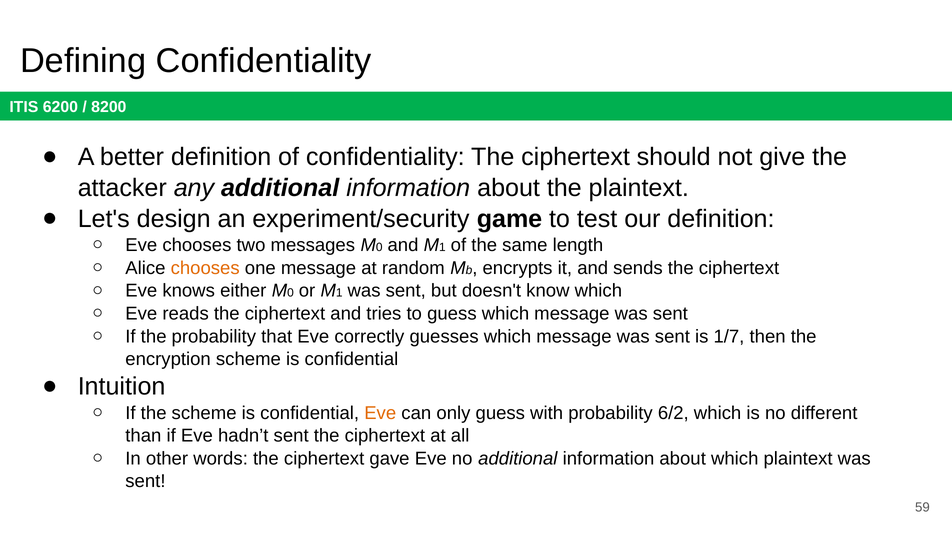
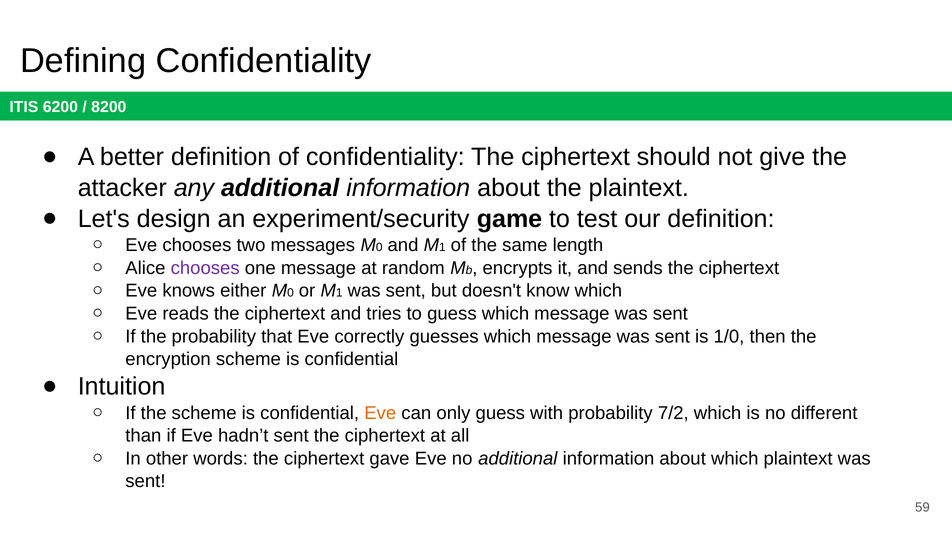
chooses at (205, 268) colour: orange -> purple
1/7: 1/7 -> 1/0
6/2: 6/2 -> 7/2
